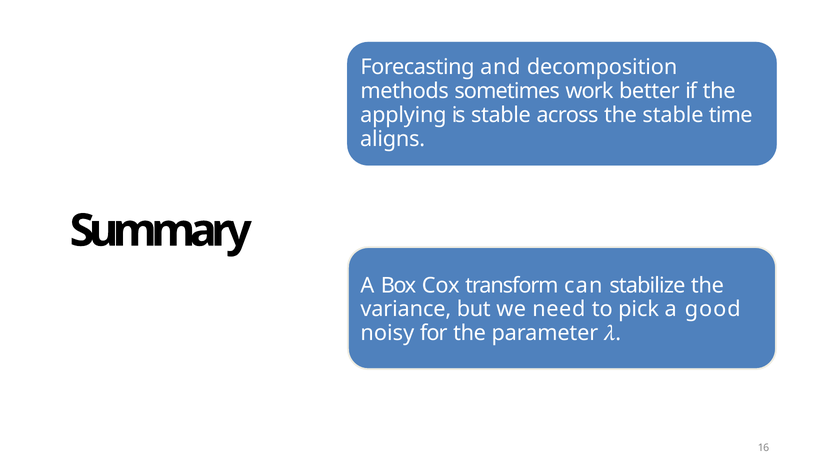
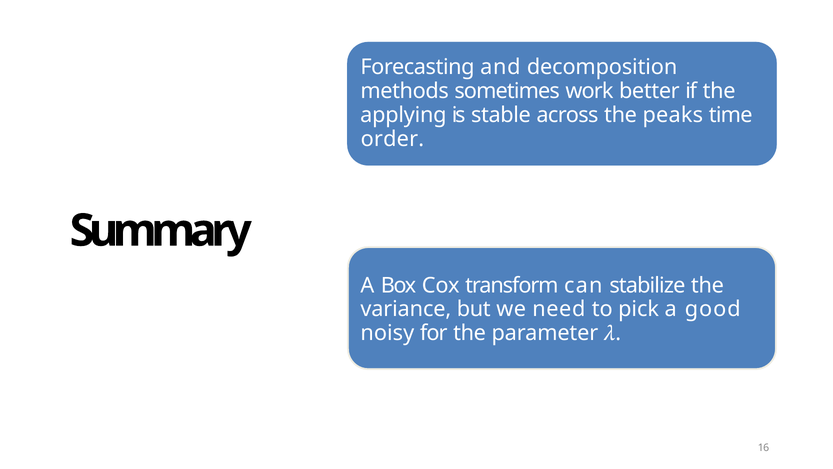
the stable: stable -> peaks
aligns: aligns -> order
